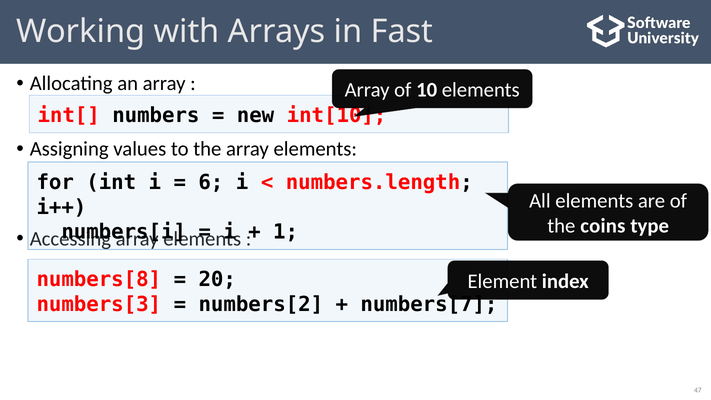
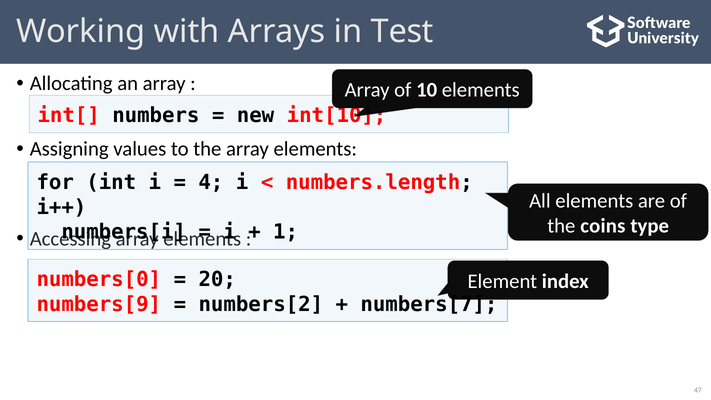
Fast: Fast -> Test
6: 6 -> 4
numbers[8: numbers[8 -> numbers[0
numbers[3: numbers[3 -> numbers[9
